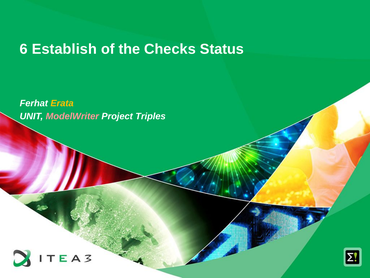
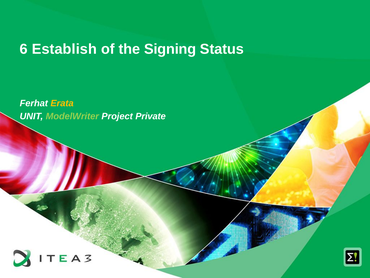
Checks: Checks -> Signing
ModelWriter colour: pink -> light green
Triples: Triples -> Private
